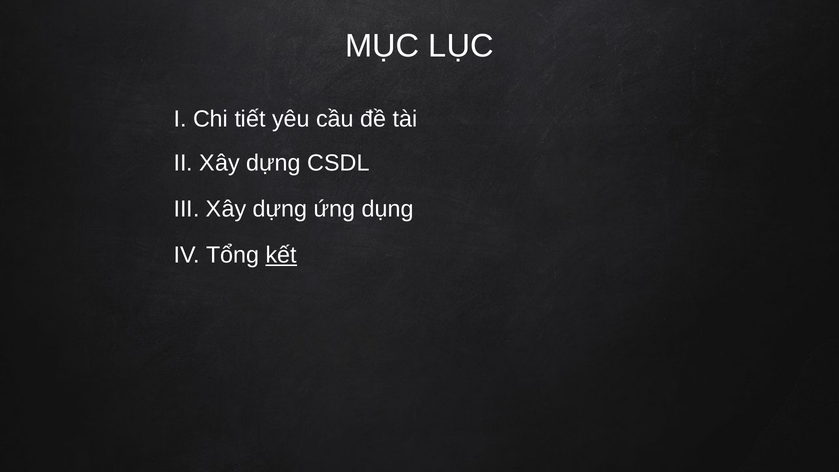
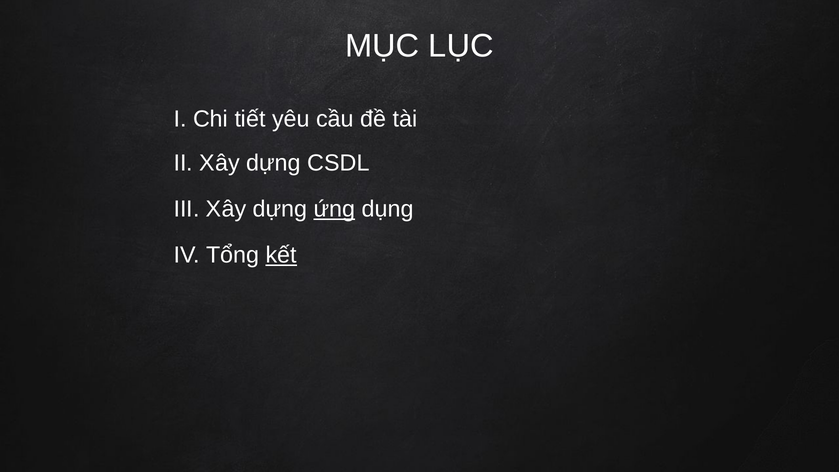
ứng underline: none -> present
